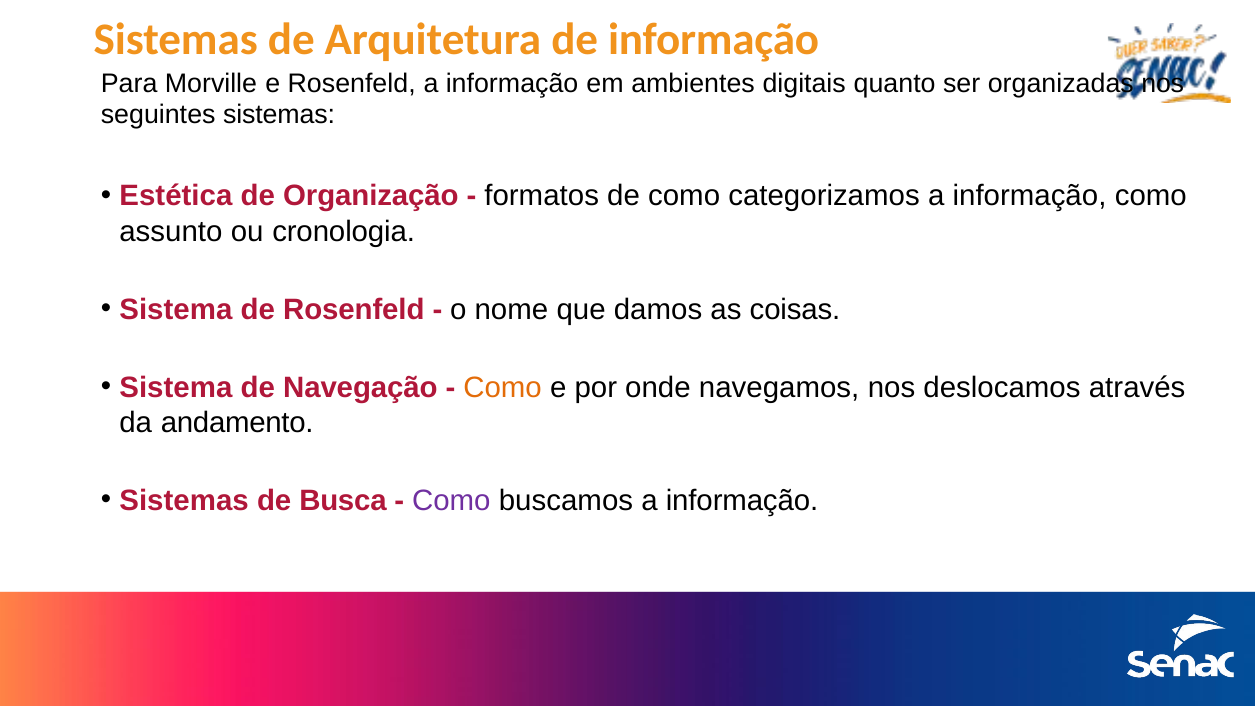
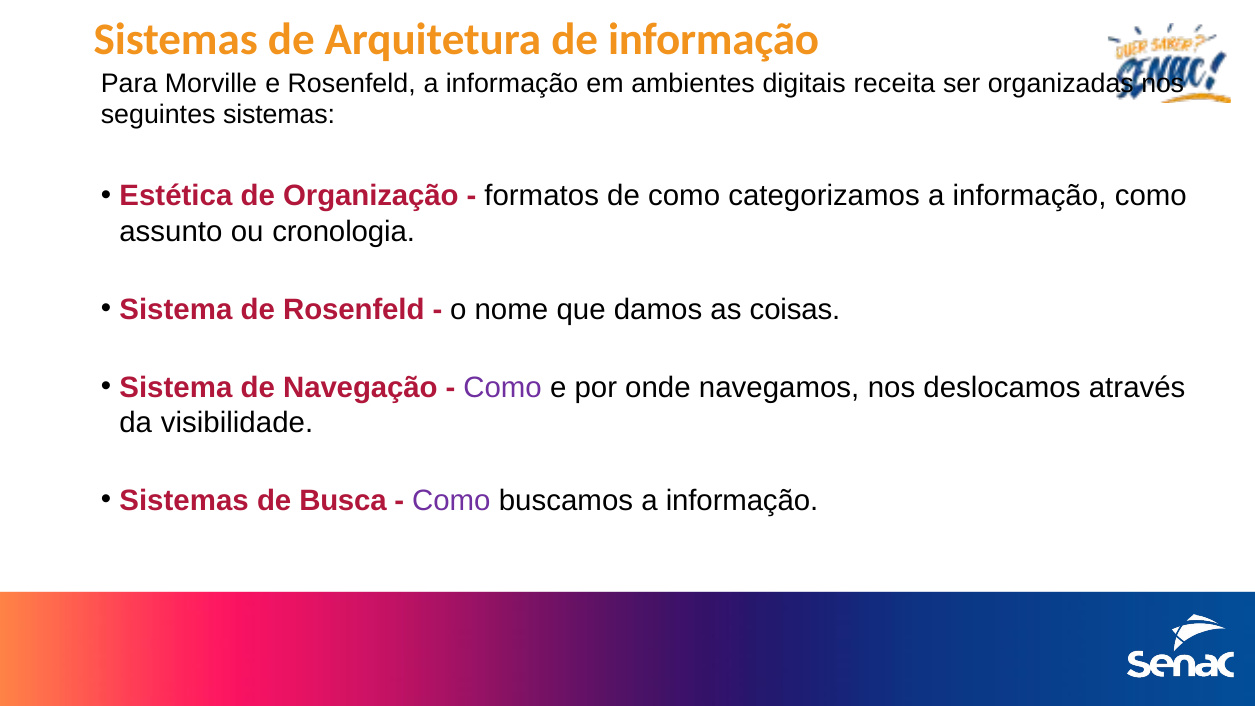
quanto: quanto -> receita
Como at (503, 387) colour: orange -> purple
andamento: andamento -> visibilidade
